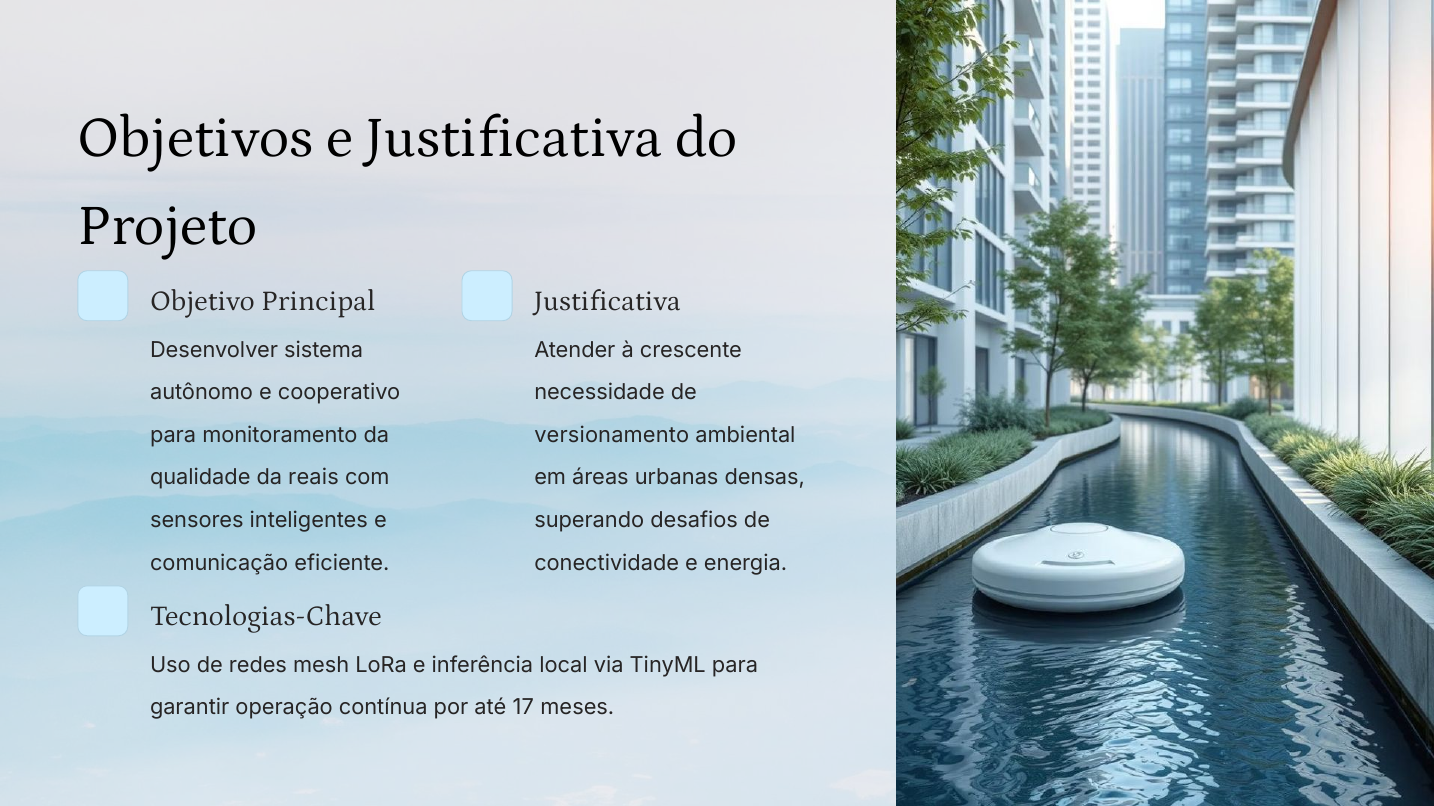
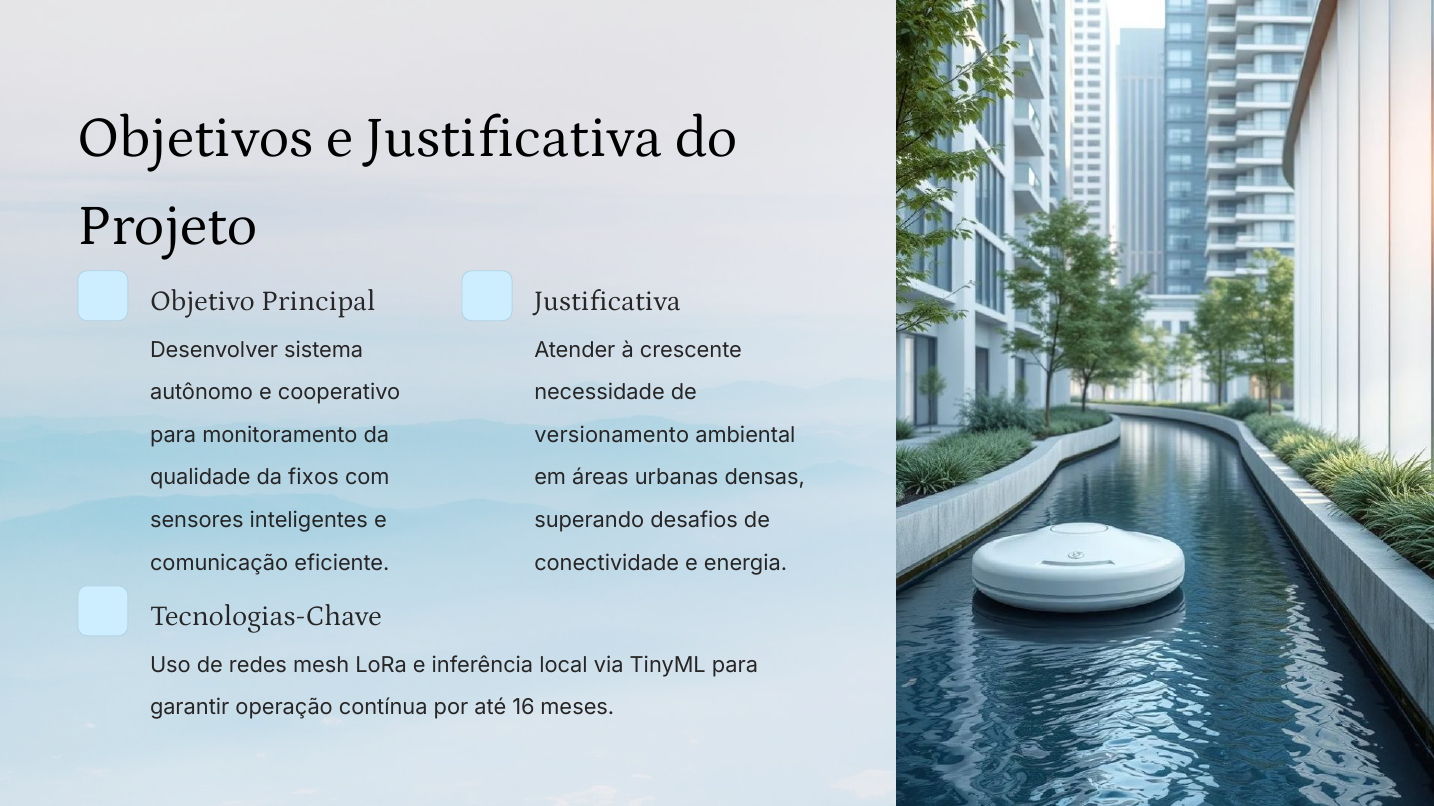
reais: reais -> fixos
17: 17 -> 16
